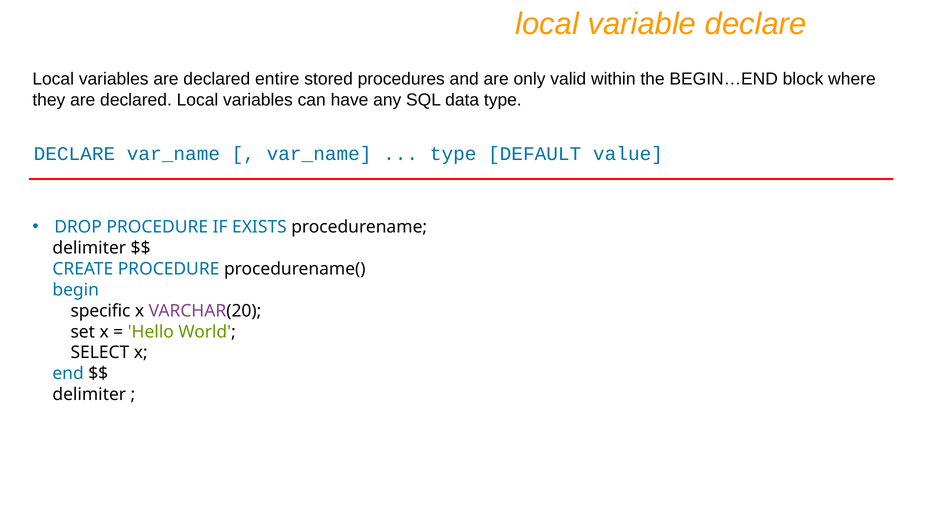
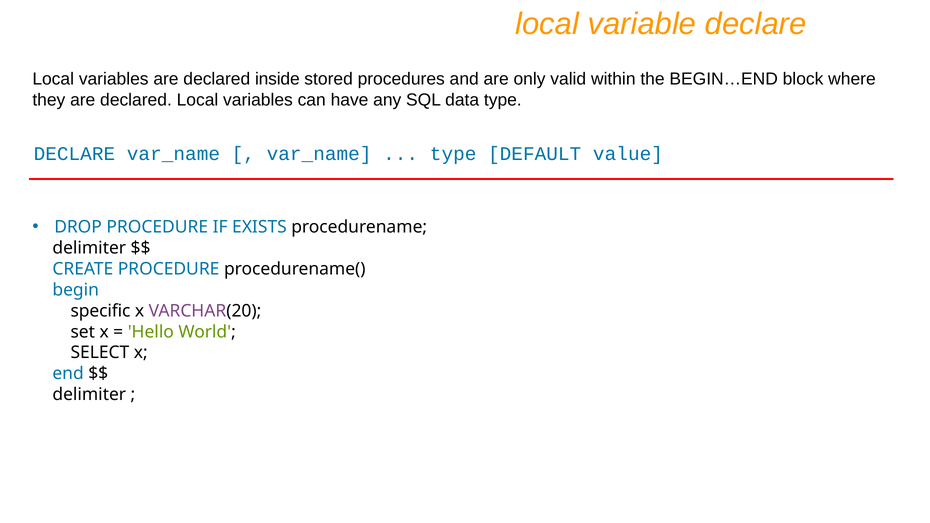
entire: entire -> inside
